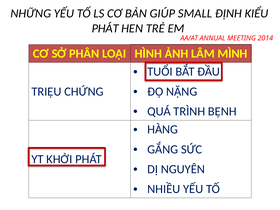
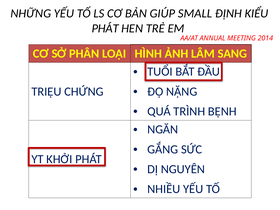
MÌNH: MÌNH -> SANG
HÀNG: HÀNG -> NGĂN
